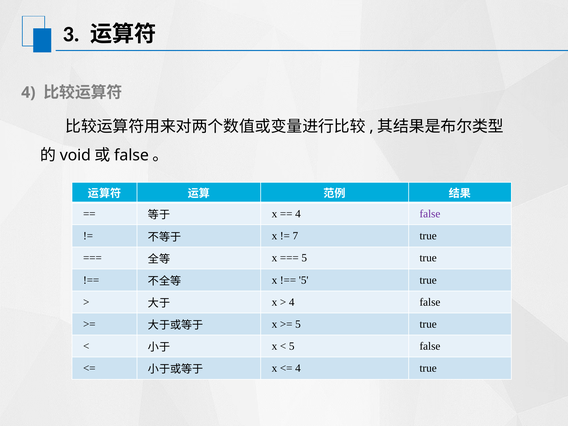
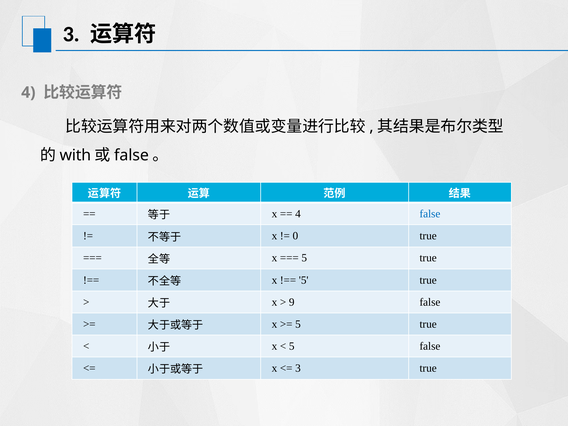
void: void -> with
false at (430, 214) colour: purple -> blue
7: 7 -> 0
4 at (292, 302): 4 -> 9
4 at (298, 368): 4 -> 3
